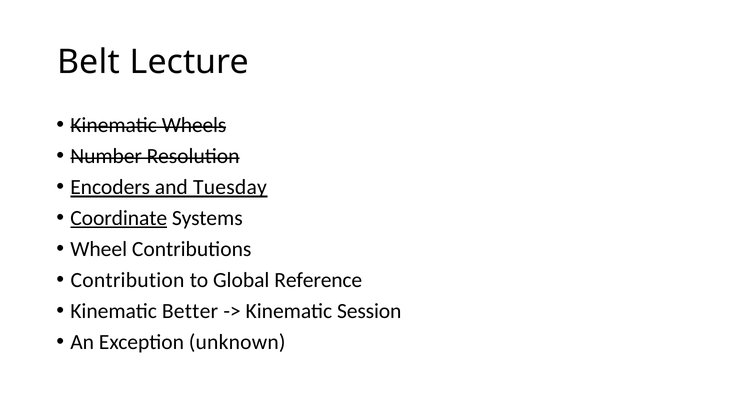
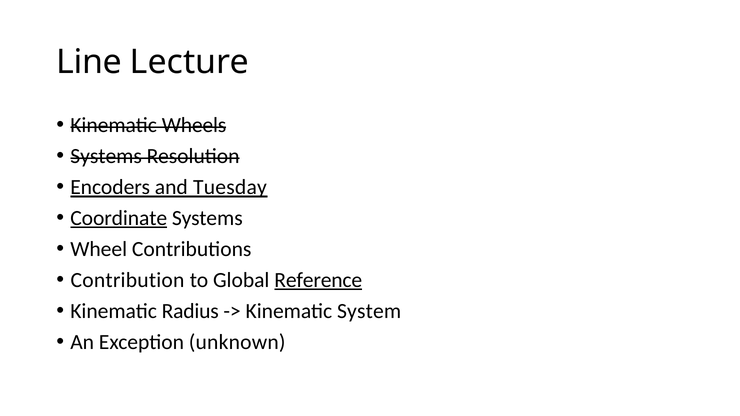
Belt: Belt -> Line
Number at (106, 156): Number -> Systems
Reference underline: none -> present
Better: Better -> Radius
Session: Session -> System
